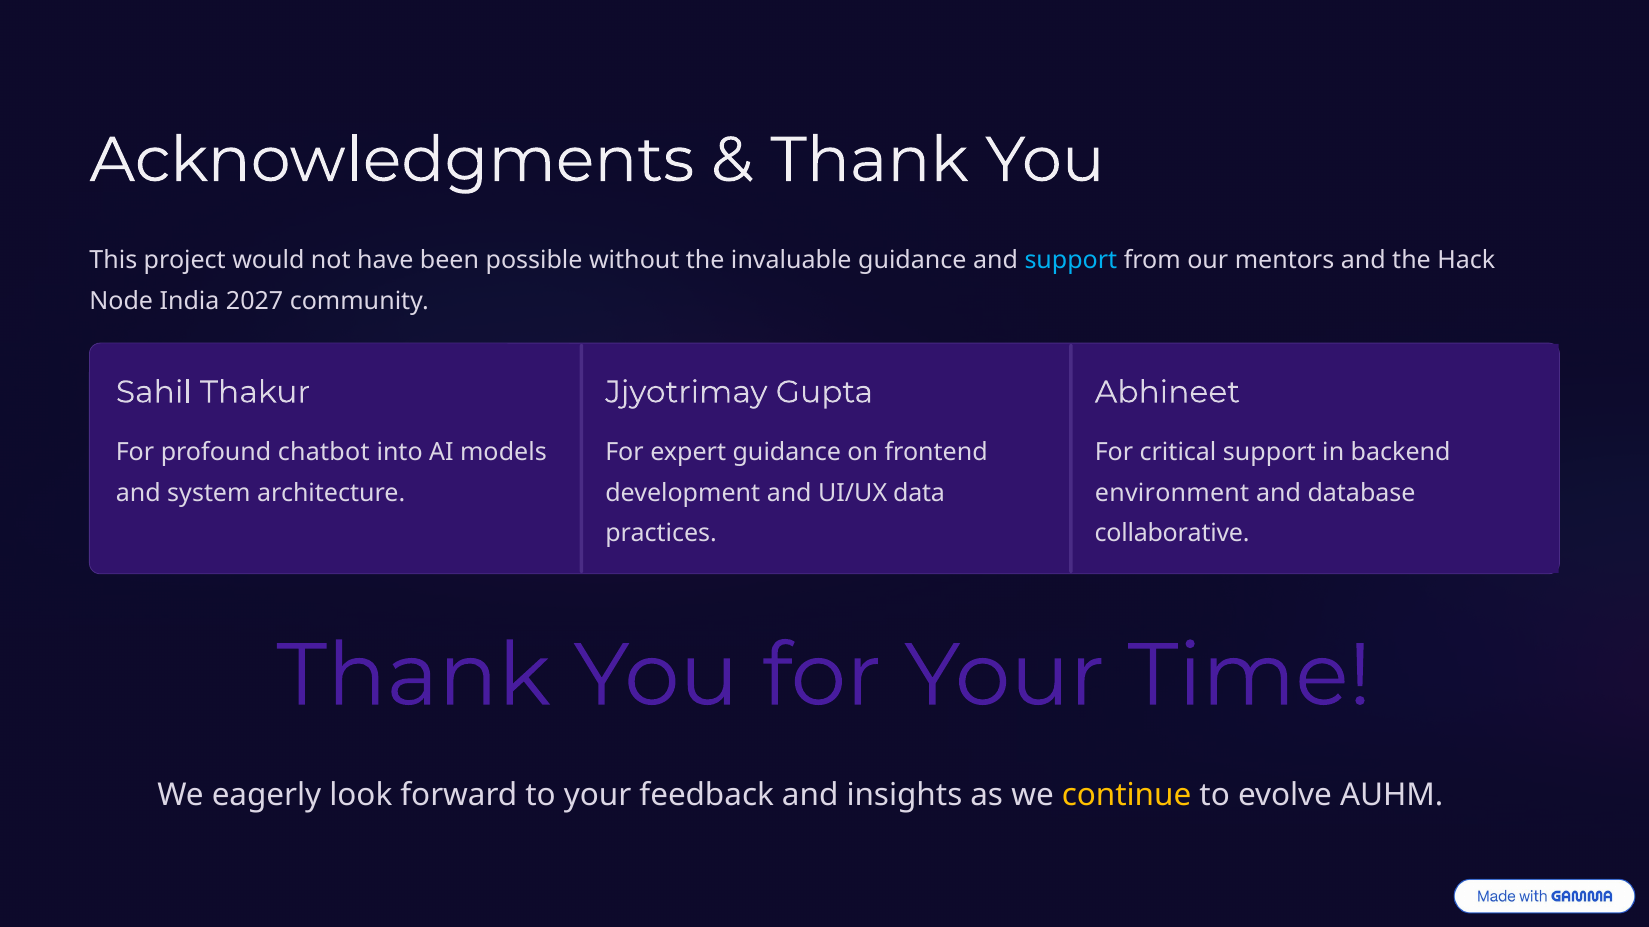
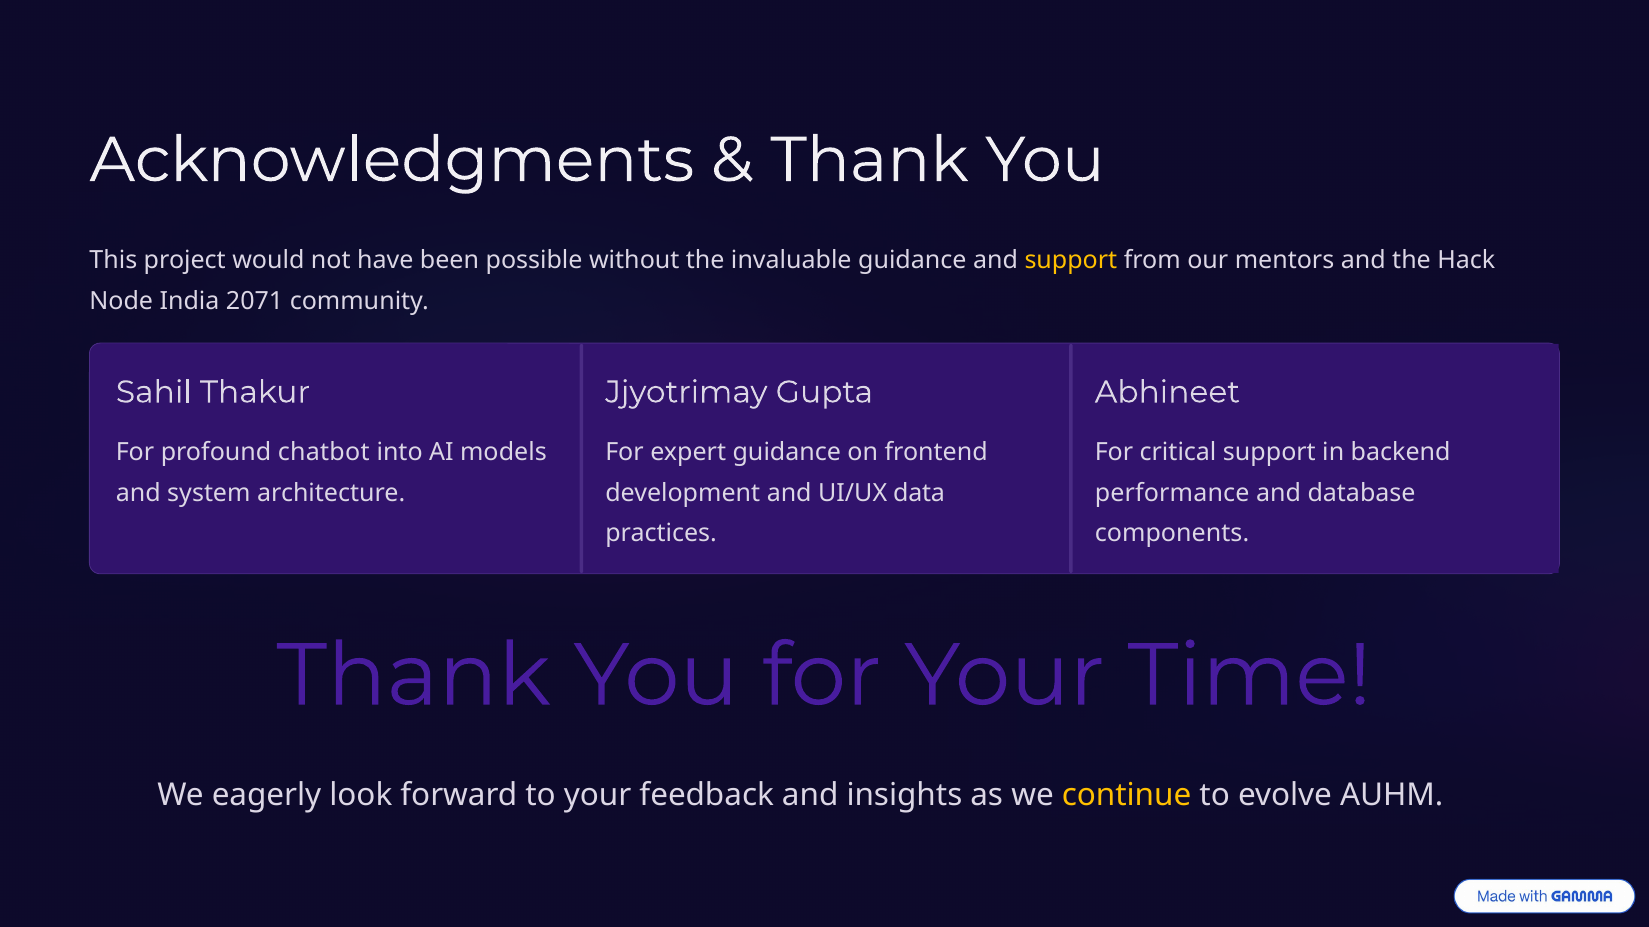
support at (1071, 260) colour: light blue -> yellow
2027: 2027 -> 2071
environment: environment -> performance
collaborative: collaborative -> components
